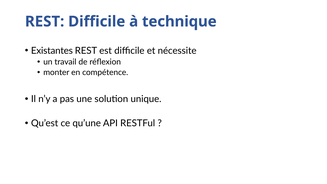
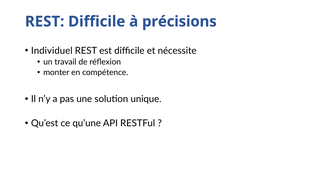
technique: technique -> précisions
Existantes: Existantes -> Individuel
